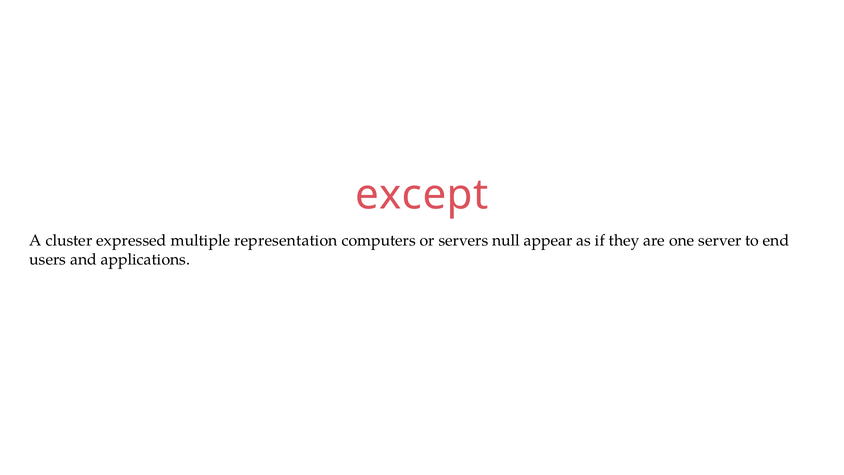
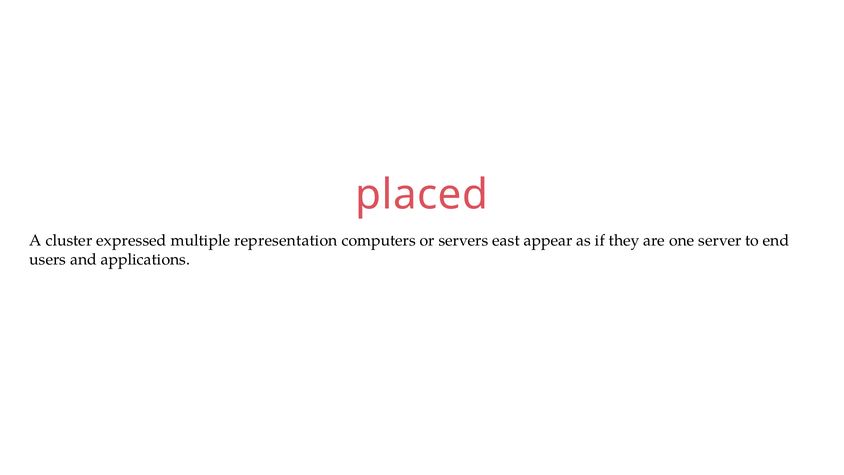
except: except -> placed
null: null -> east
